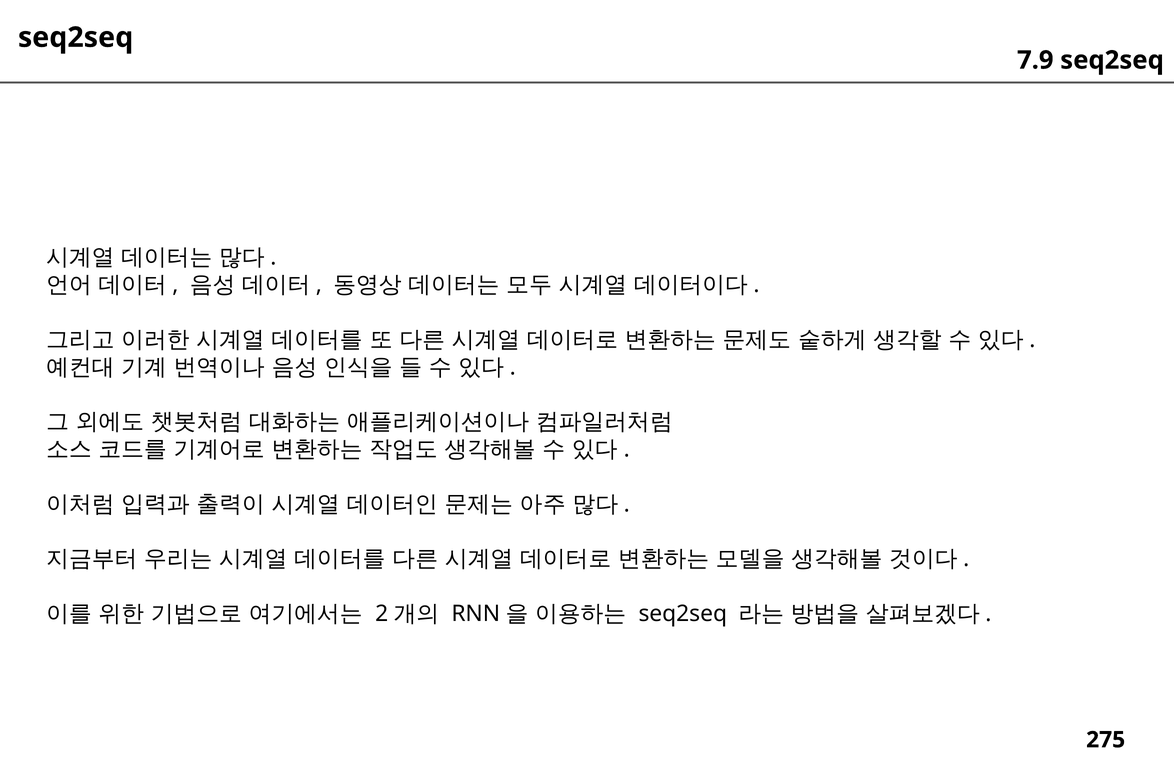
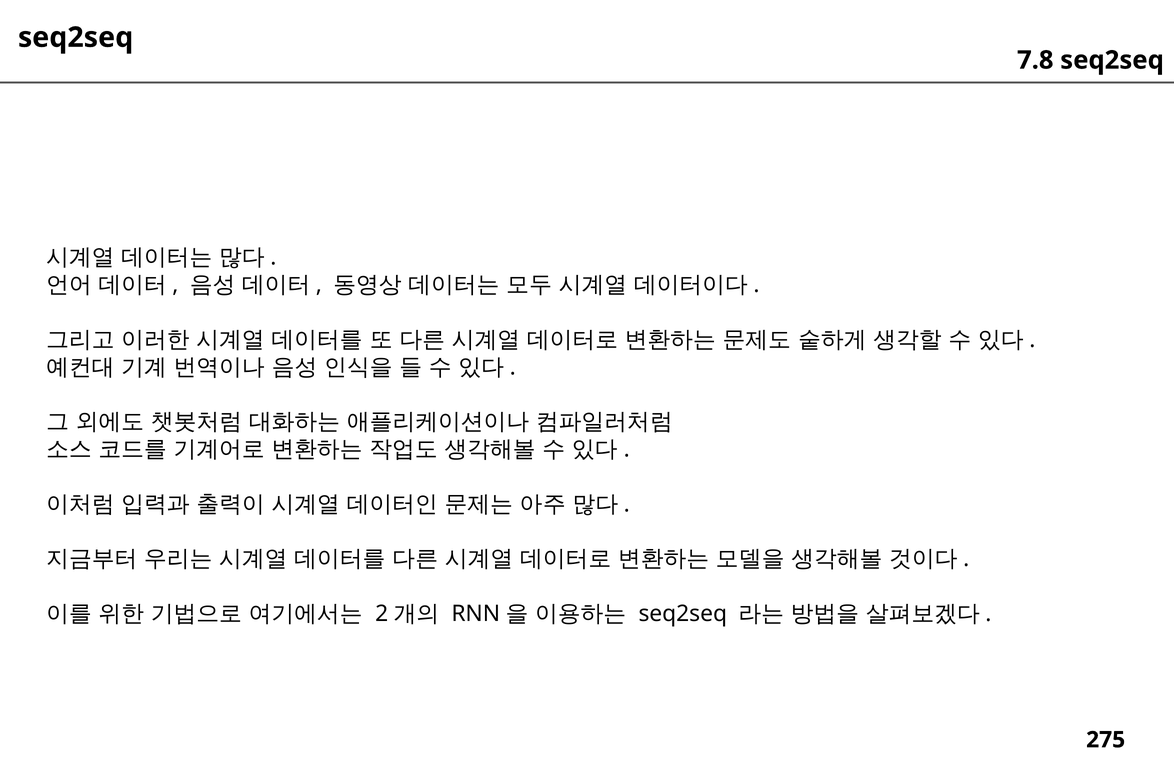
7.9: 7.9 -> 7.8
